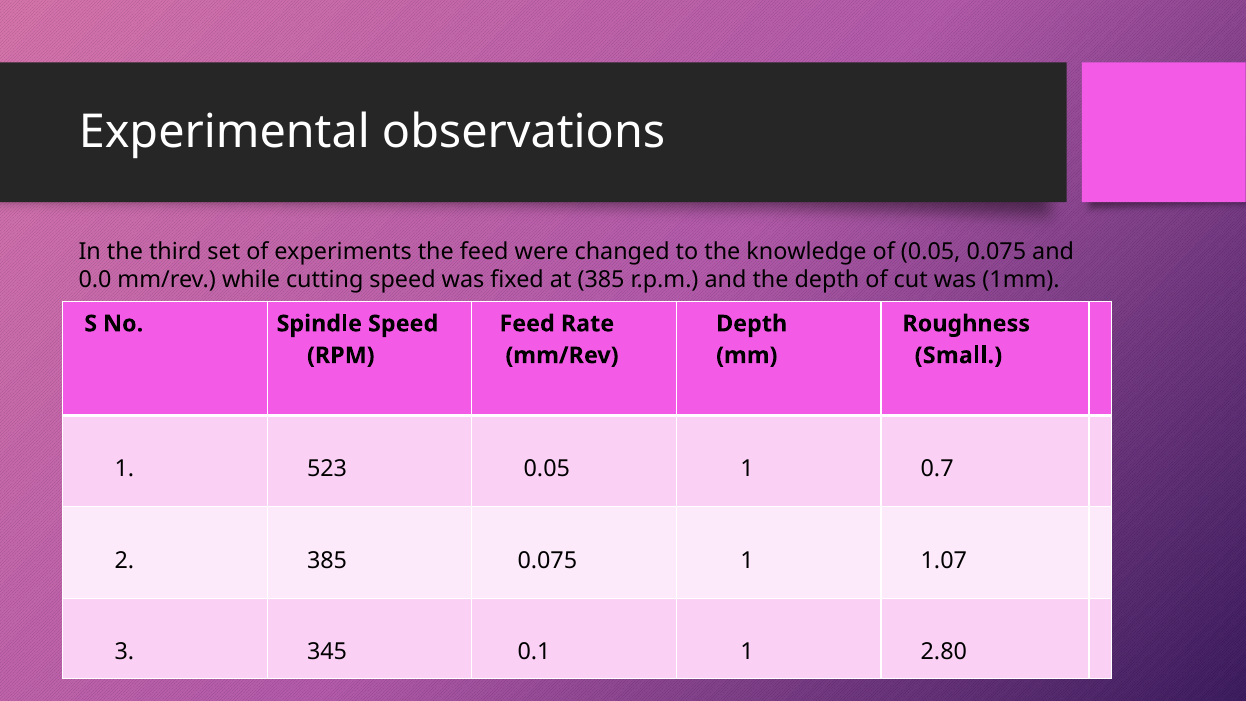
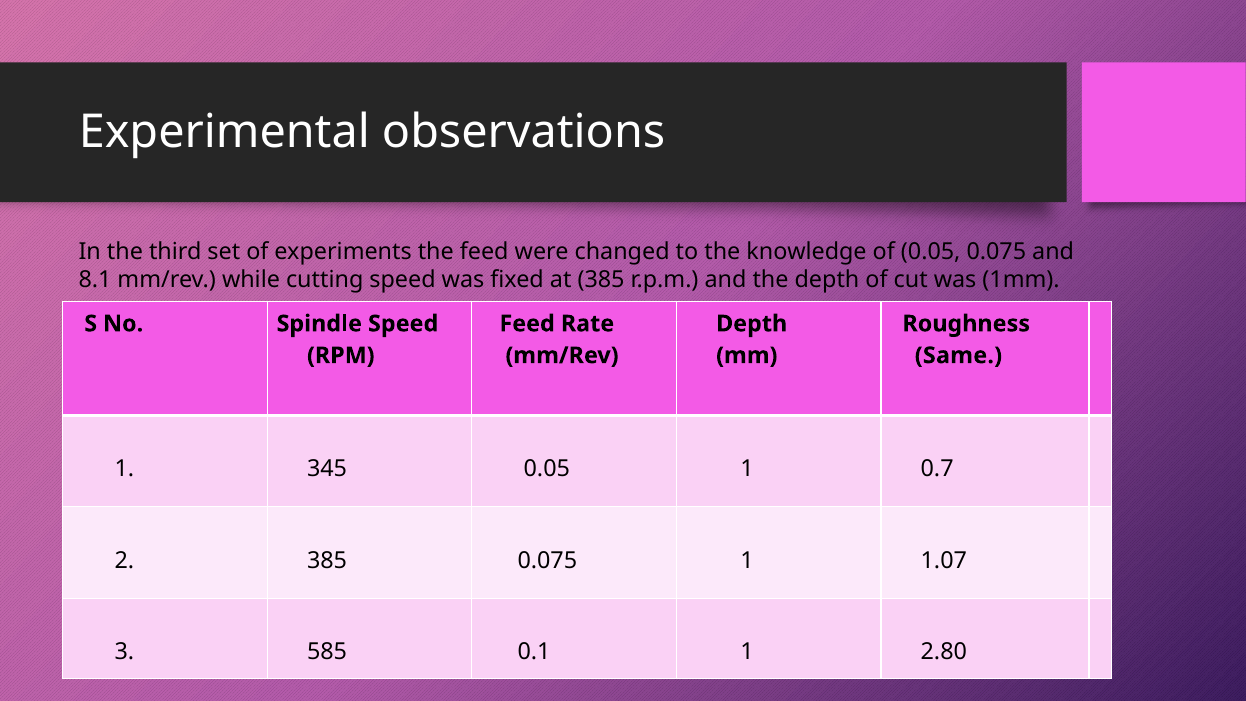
0.0: 0.0 -> 8.1
Small: Small -> Same
523: 523 -> 345
345: 345 -> 585
